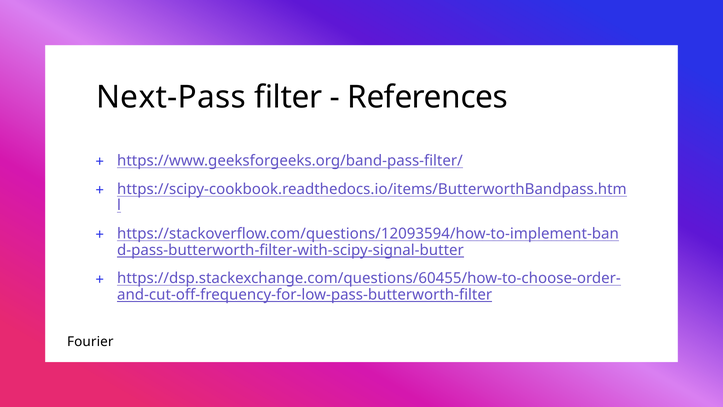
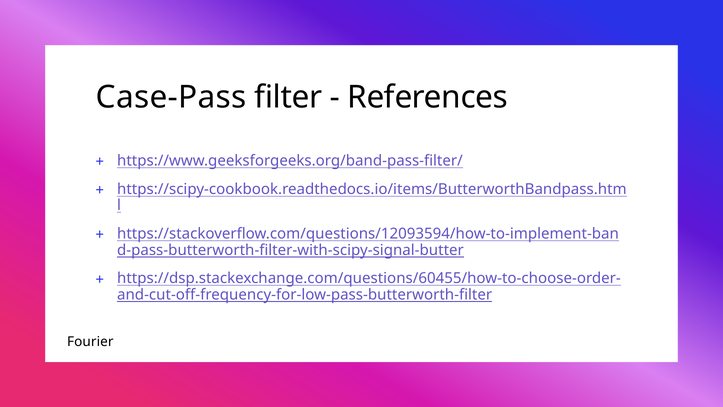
Next-Pass: Next-Pass -> Case-Pass
